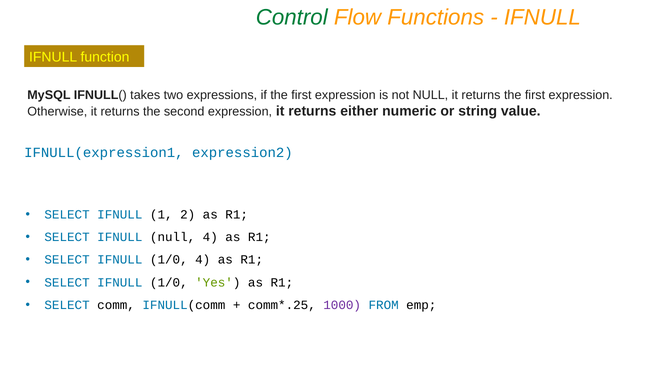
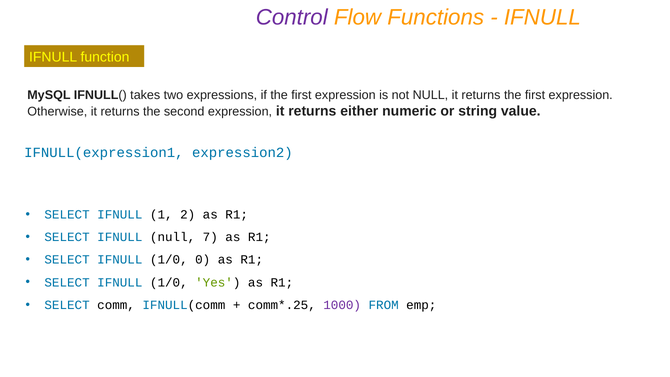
Control colour: green -> purple
null 4: 4 -> 7
1/0 4: 4 -> 0
